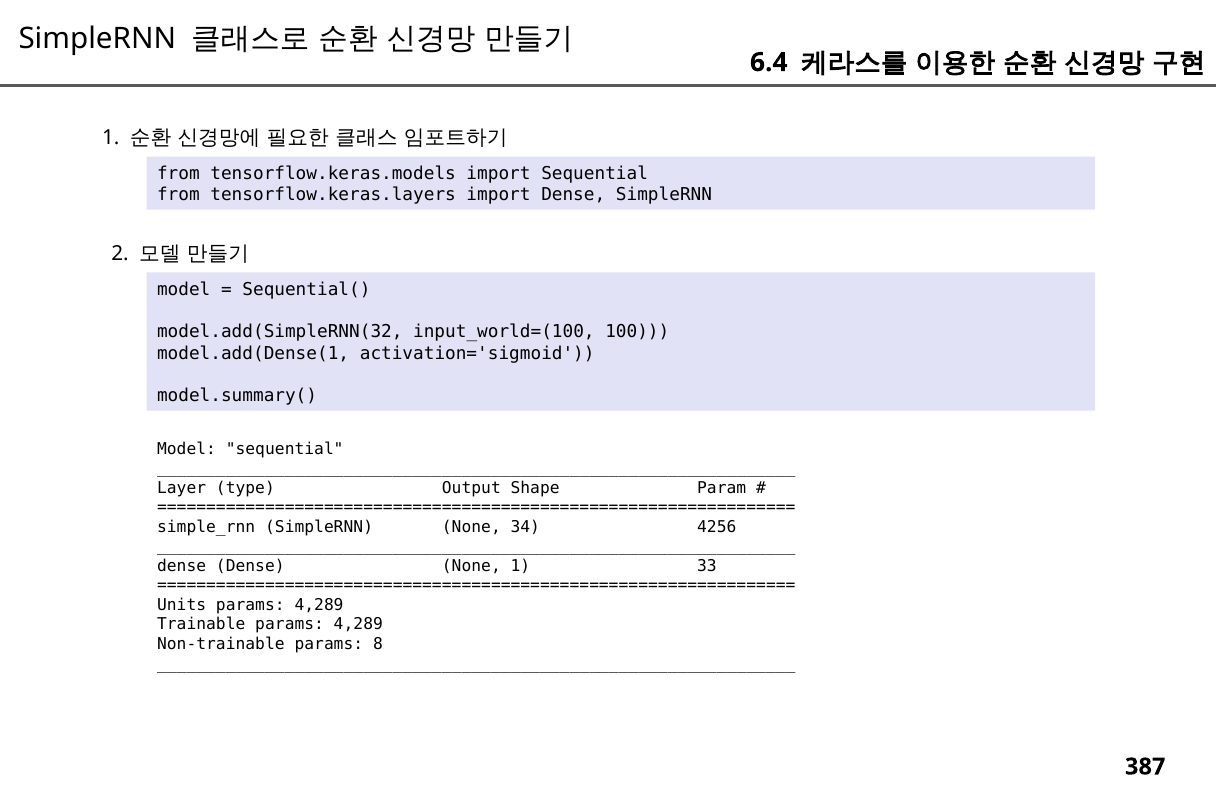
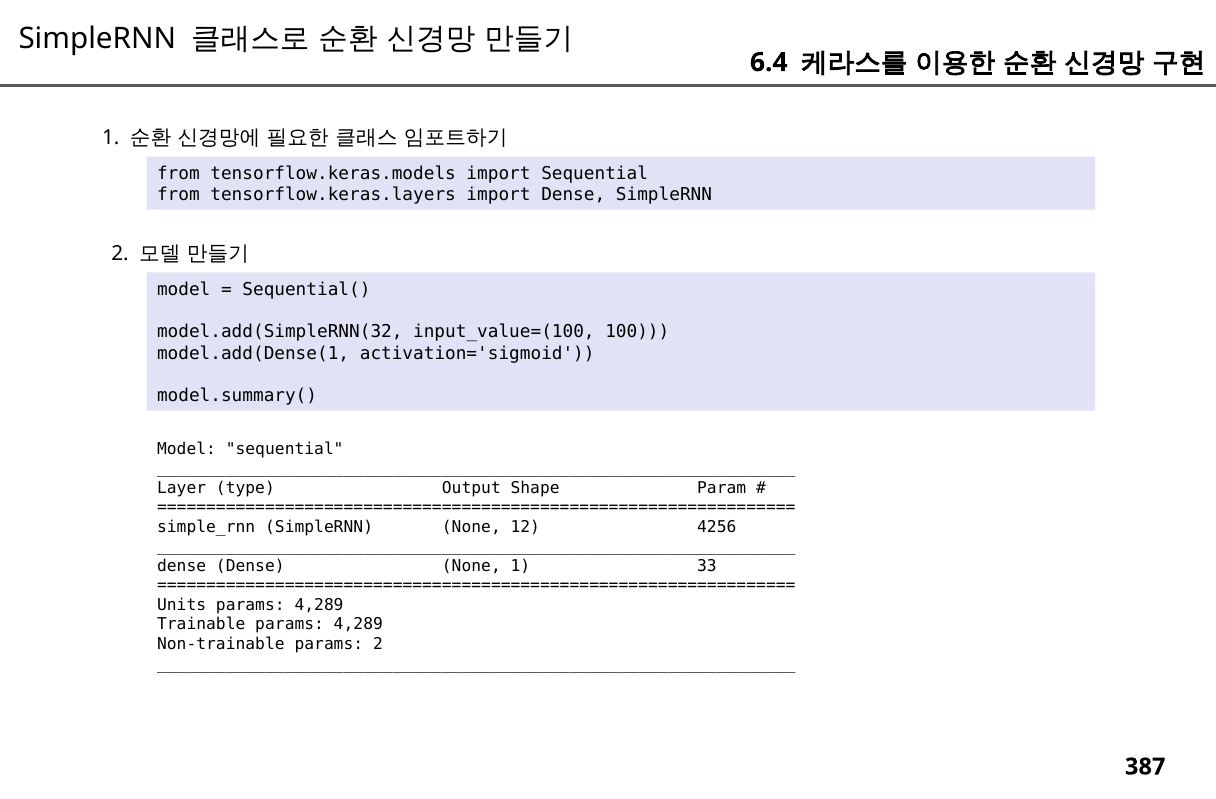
input_world=(100: input_world=(100 -> input_value=(100
34: 34 -> 12
params 8: 8 -> 2
